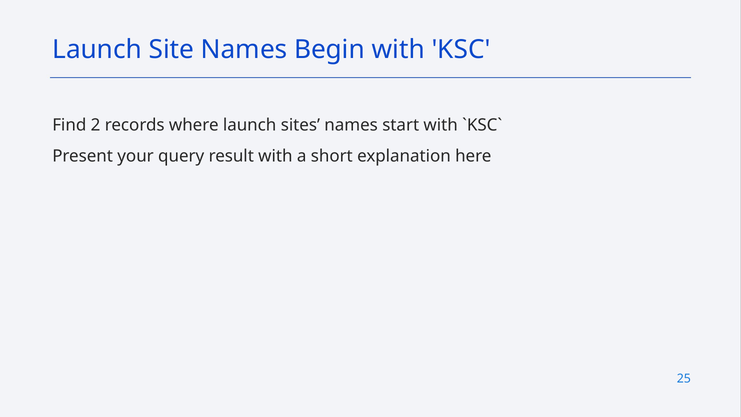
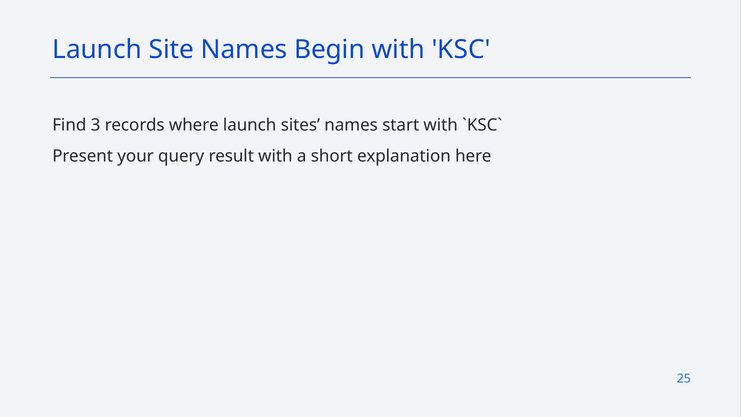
2: 2 -> 3
